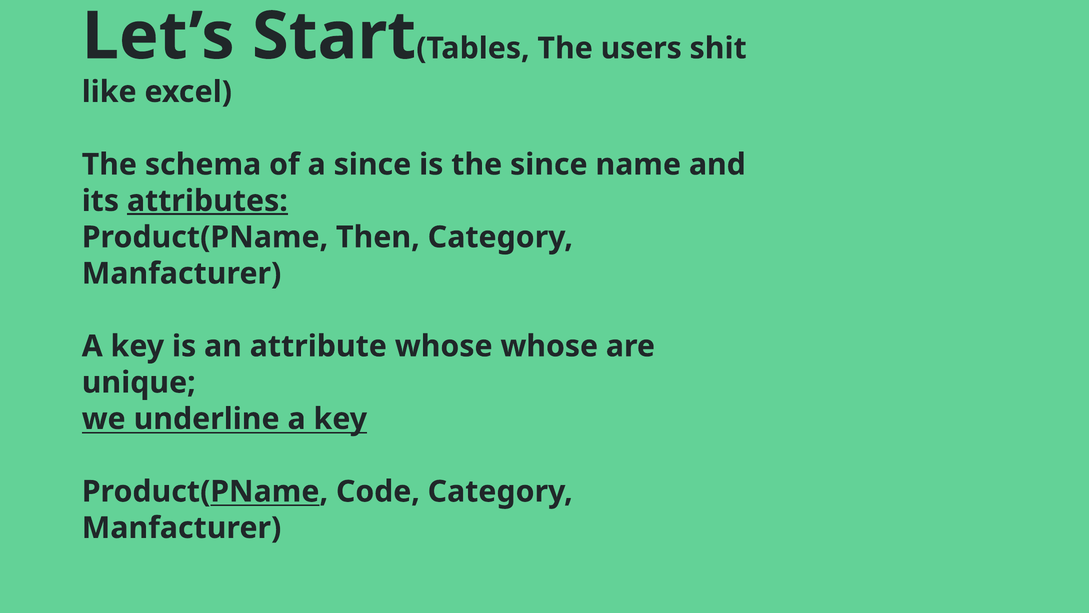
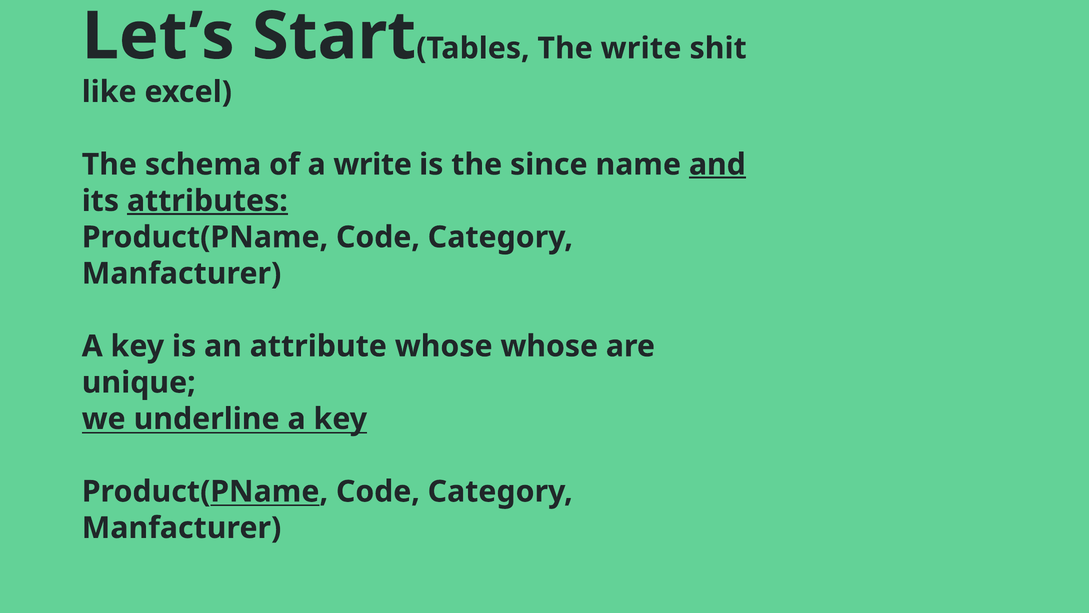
The users: users -> write
a since: since -> write
and underline: none -> present
Then at (378, 237): Then -> Code
